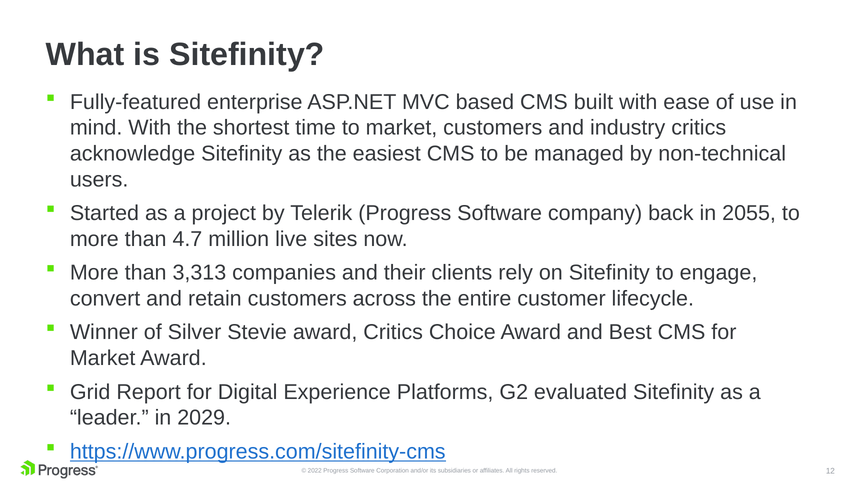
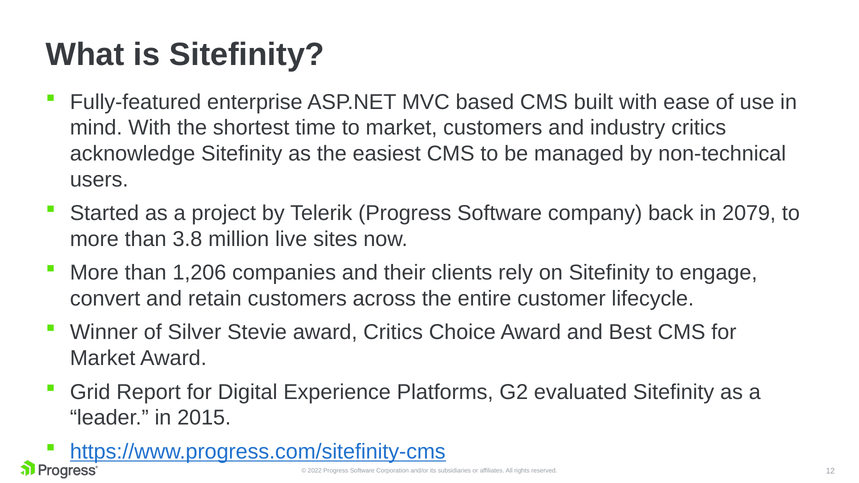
2055: 2055 -> 2079
4.7: 4.7 -> 3.8
3,313: 3,313 -> 1,206
2029: 2029 -> 2015
